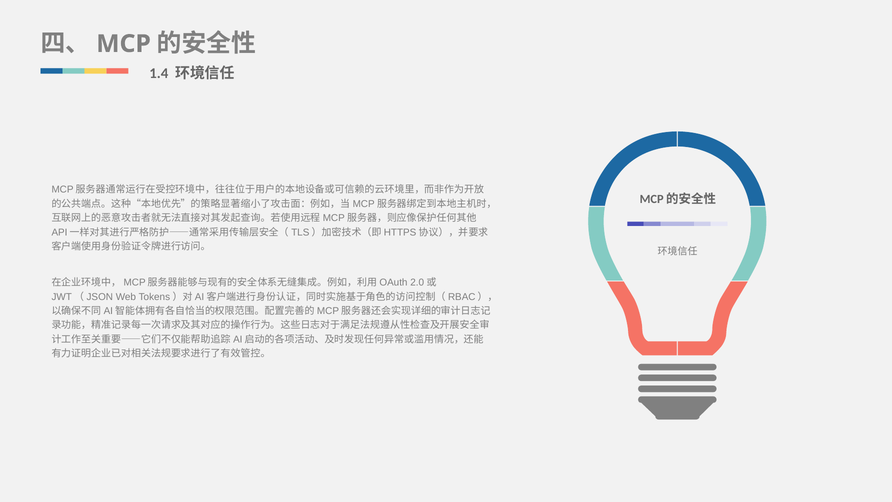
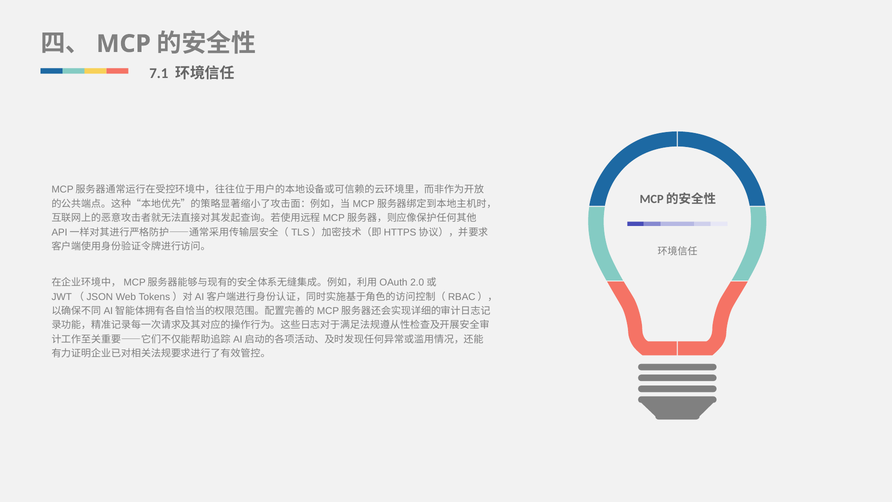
1.4: 1.4 -> 7.1
